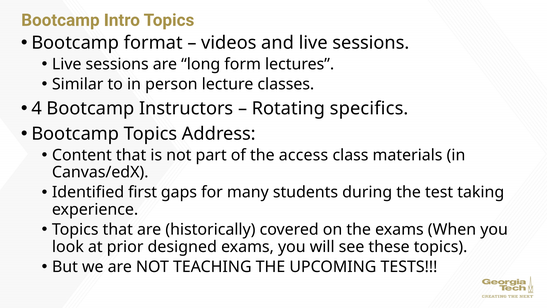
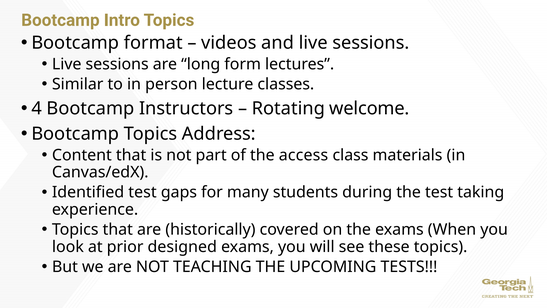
specifics: specifics -> welcome
Identified first: first -> test
